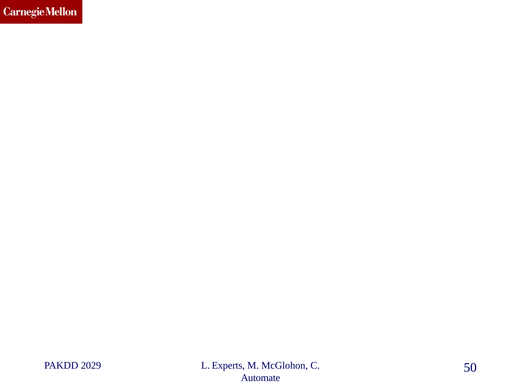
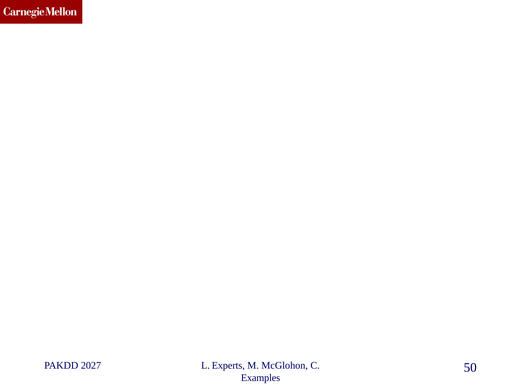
2029: 2029 -> 2027
Automate: Automate -> Examples
